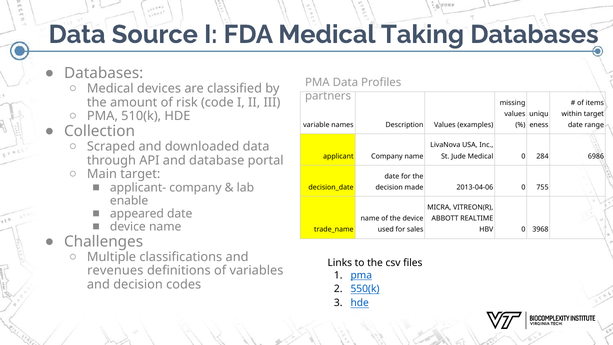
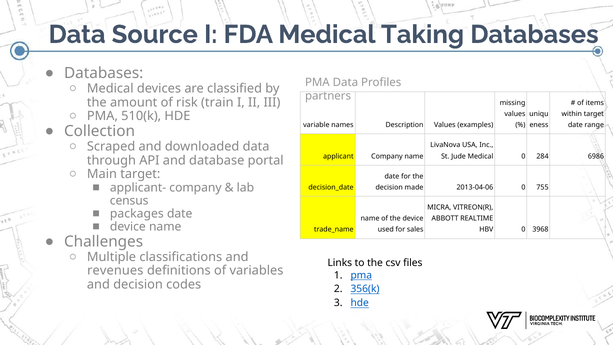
code: code -> train
enable: enable -> census
appeared: appeared -> packages
550(k: 550(k -> 356(k
